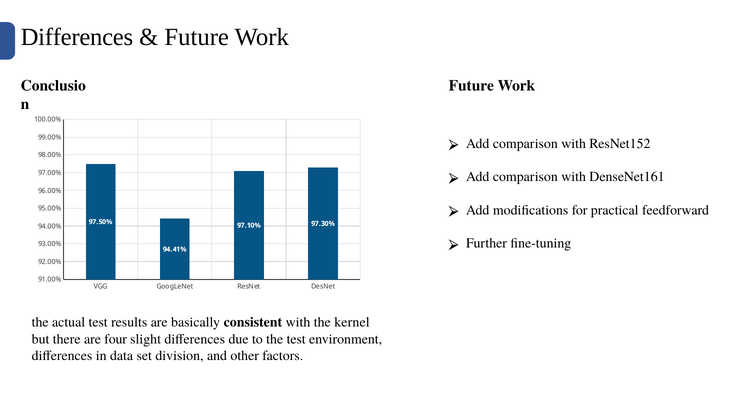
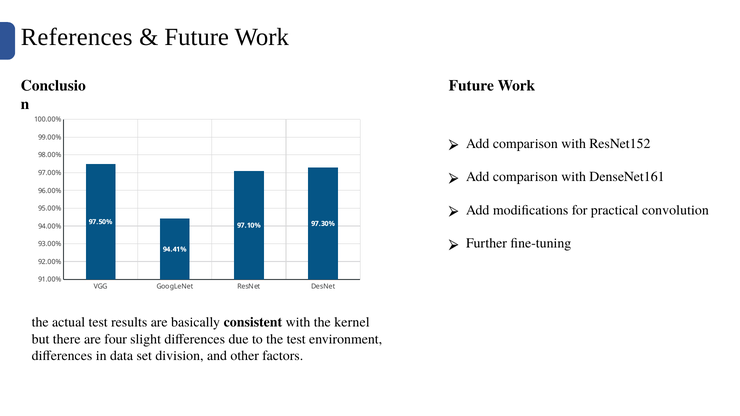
Differences at (77, 37): Differences -> References
feedforward: feedforward -> convolution
